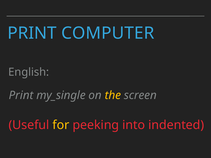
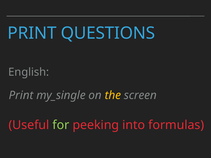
COMPUTER: COMPUTER -> QUESTIONS
for colour: yellow -> light green
indented: indented -> formulas
